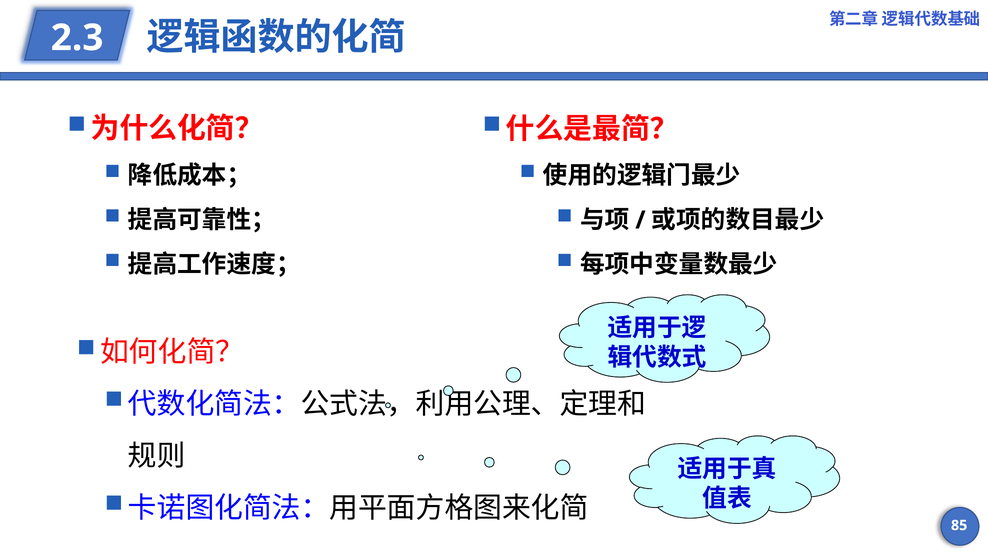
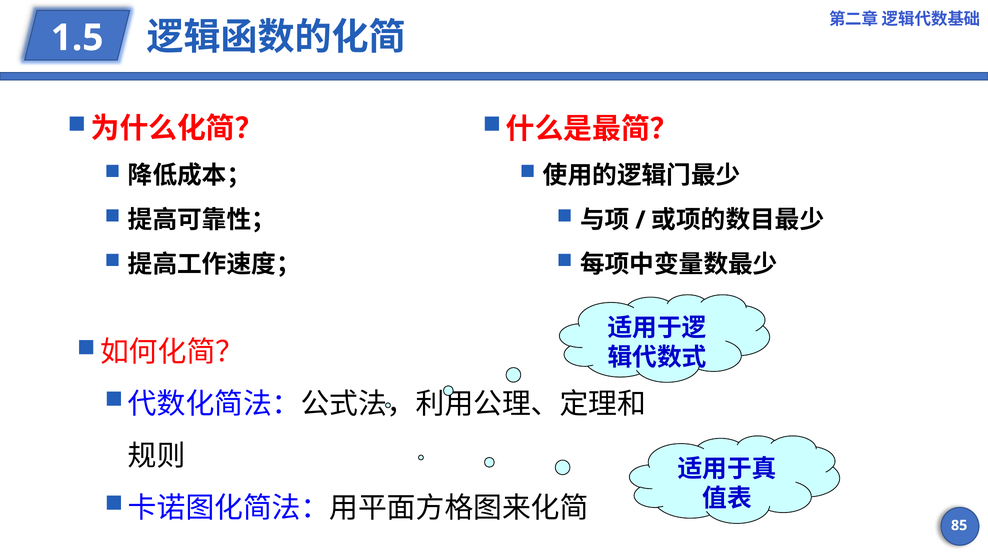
2.3: 2.3 -> 1.5
